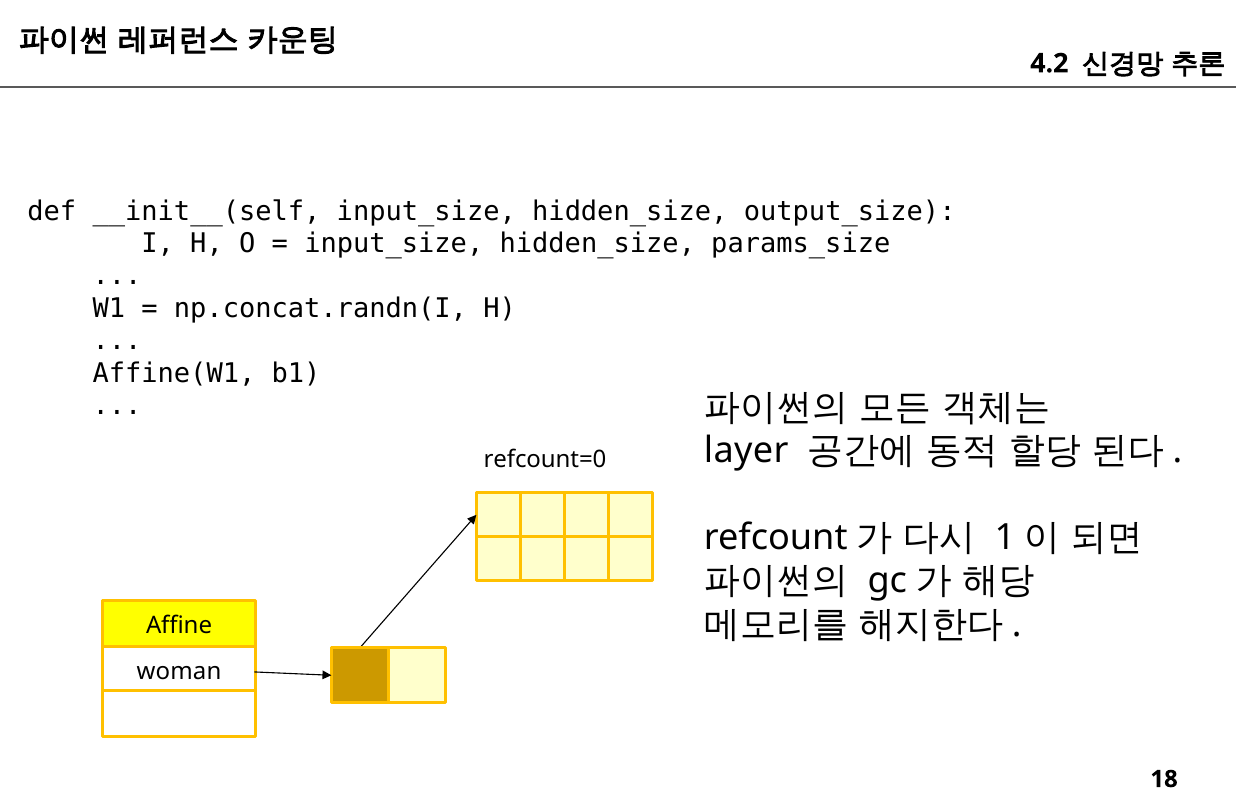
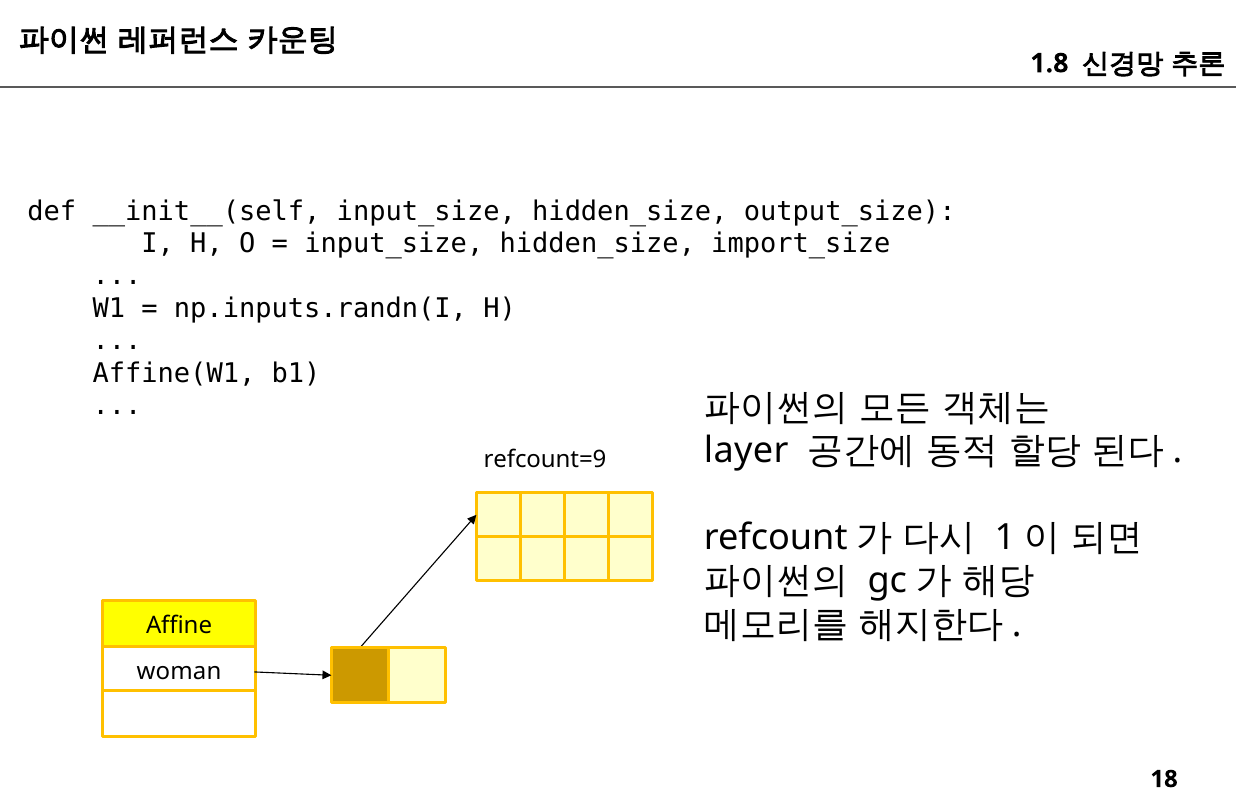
4.2: 4.2 -> 1.8
params_size: params_size -> import_size
np.concat.randn(I: np.concat.randn(I -> np.inputs.randn(I
refcount=0: refcount=0 -> refcount=9
